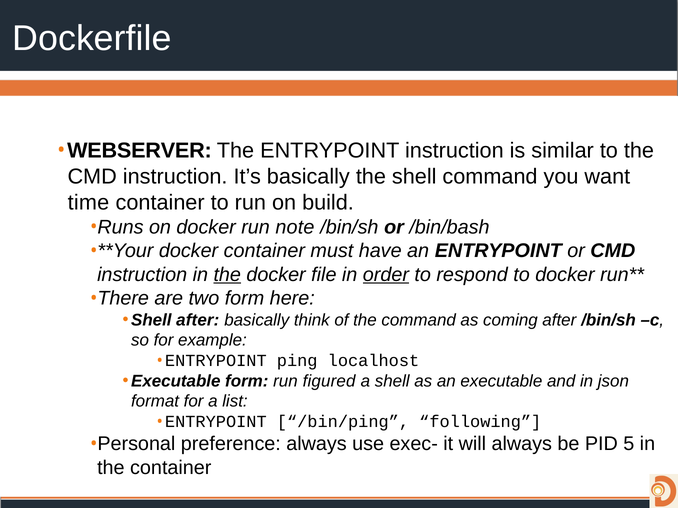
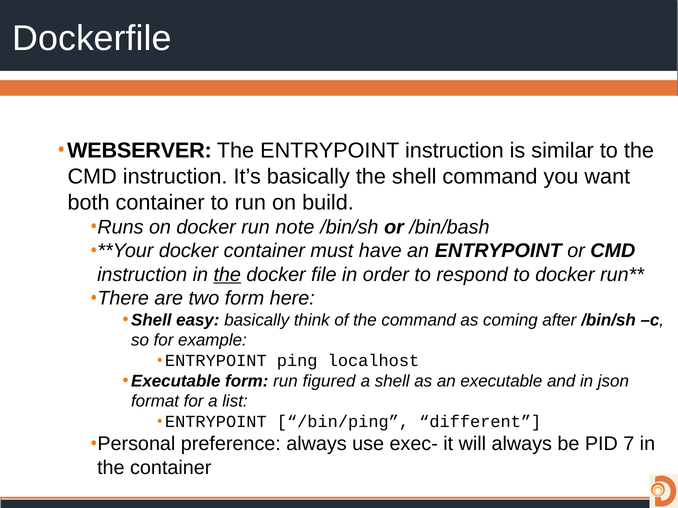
time: time -> both
order underline: present -> none
Shell after: after -> easy
following: following -> different
5: 5 -> 7
